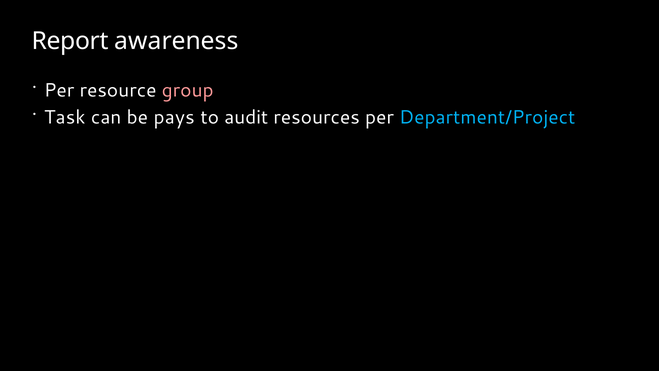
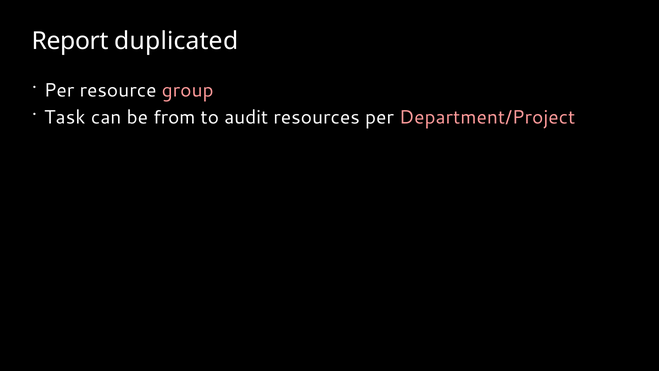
awareness: awareness -> duplicated
pays: pays -> from
Department/Project colour: light blue -> pink
